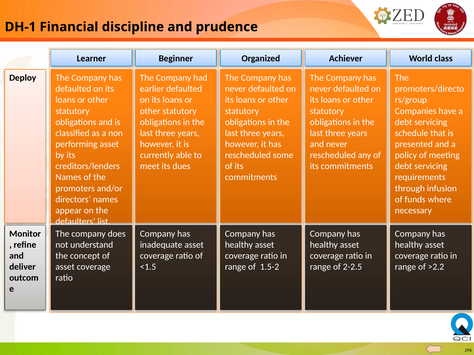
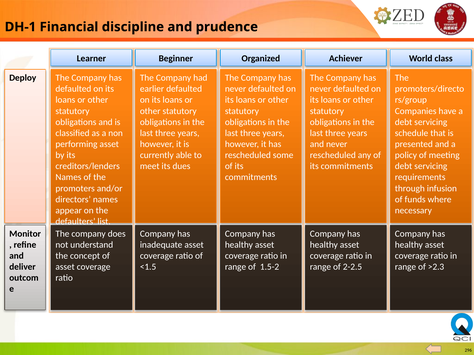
>2.2: >2.2 -> >2.3
